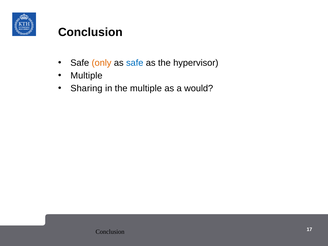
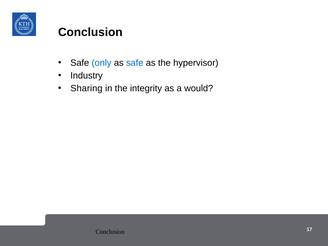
only colour: orange -> blue
Multiple at (86, 76): Multiple -> Industry
the multiple: multiple -> integrity
